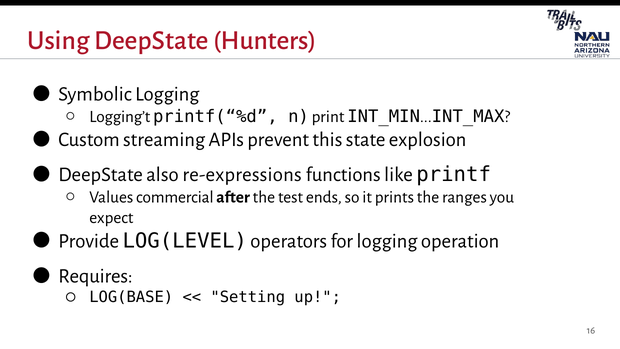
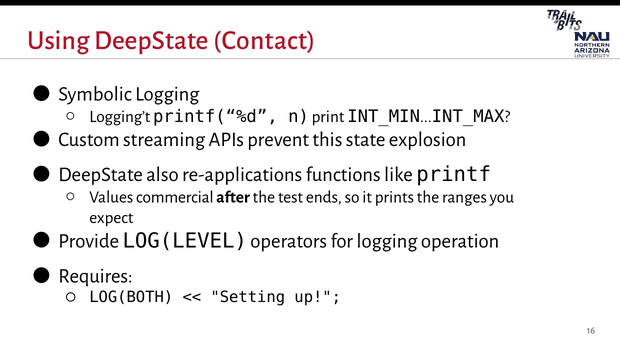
Hunters: Hunters -> Contact
re-expressions: re-expressions -> re-applications
LOG(BASE: LOG(BASE -> LOG(BOTH
